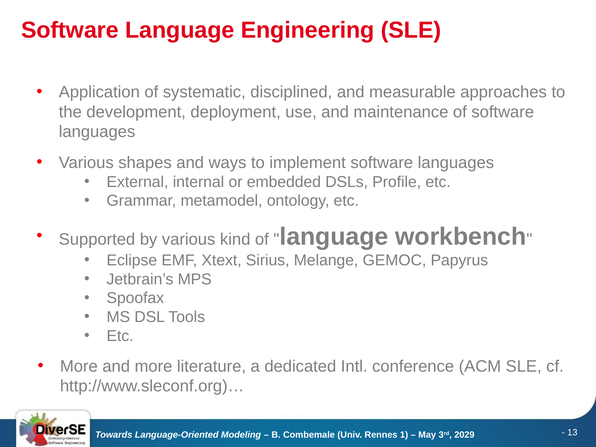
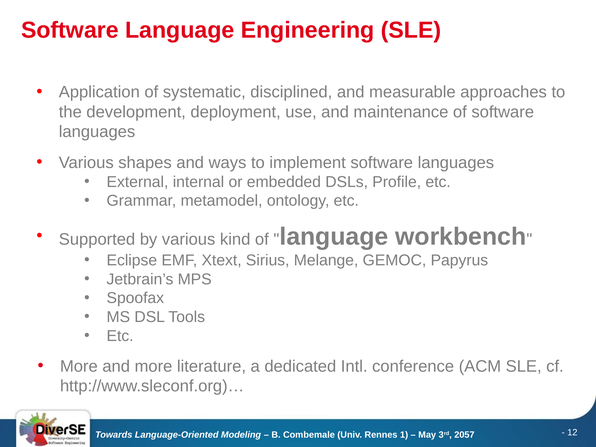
13: 13 -> 12
2029: 2029 -> 2057
